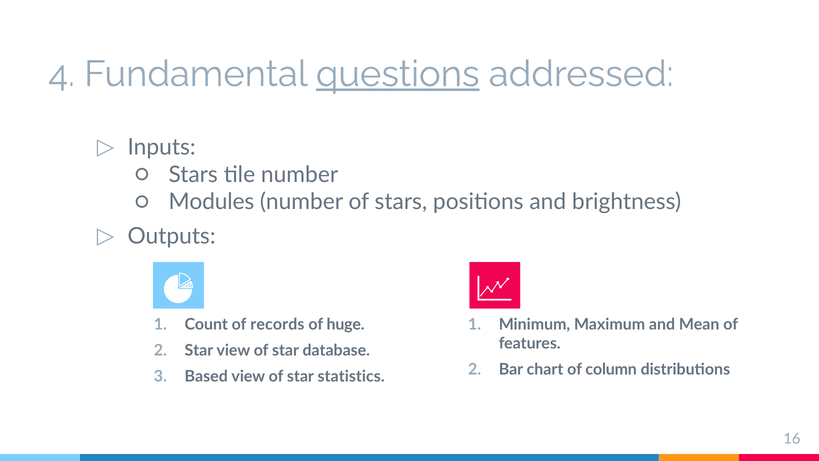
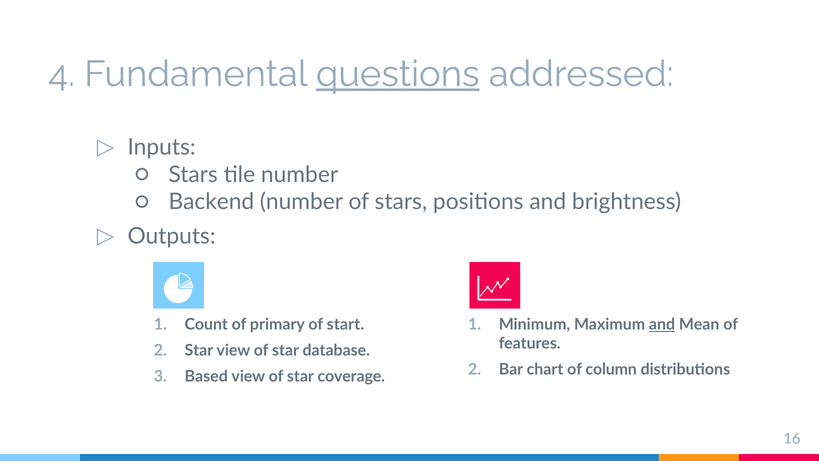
Modules: Modules -> Backend
records: records -> primary
huge: huge -> start
and at (662, 324) underline: none -> present
statistics: statistics -> coverage
